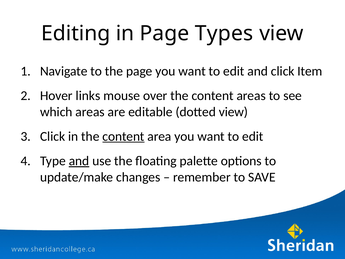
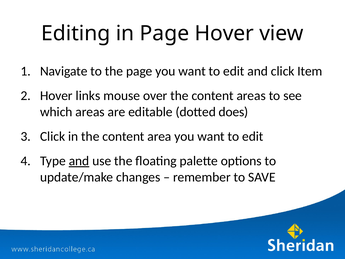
Page Types: Types -> Hover
dotted view: view -> does
content at (123, 136) underline: present -> none
